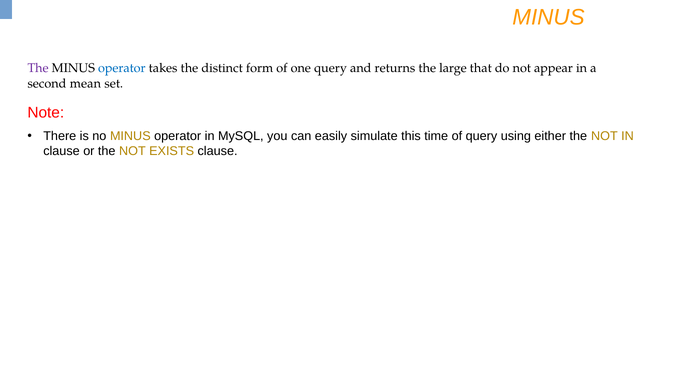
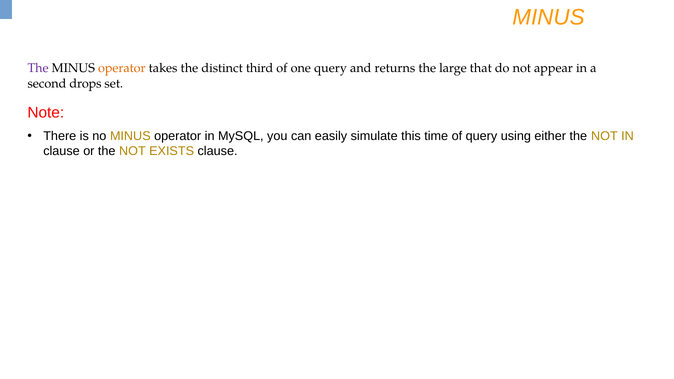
operator at (122, 68) colour: blue -> orange
form: form -> third
mean: mean -> drops
